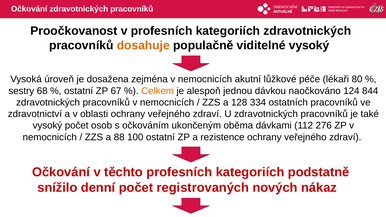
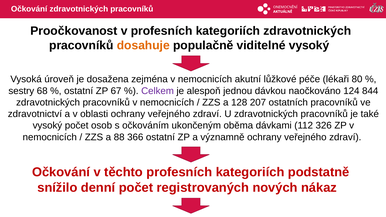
Celkem colour: orange -> purple
334: 334 -> 207
276: 276 -> 326
100: 100 -> 366
rezistence: rezistence -> významně
